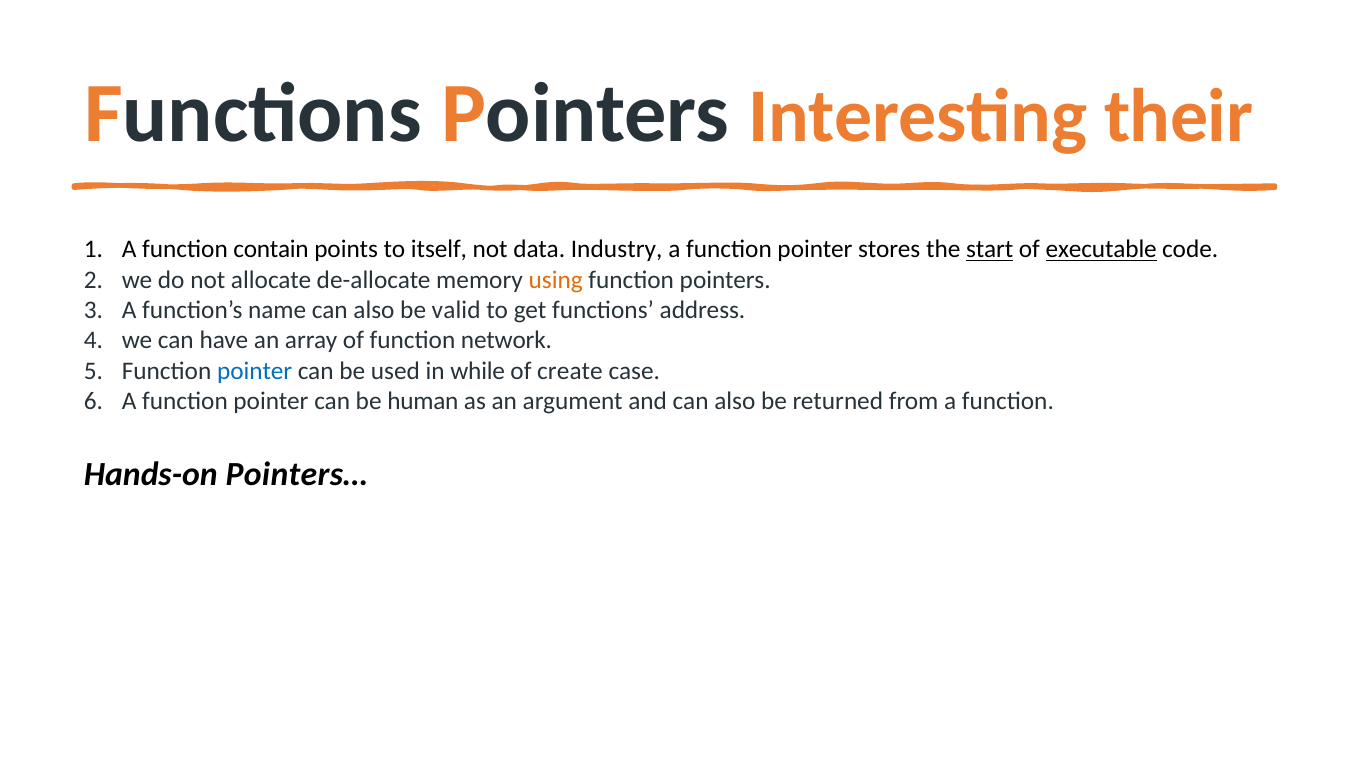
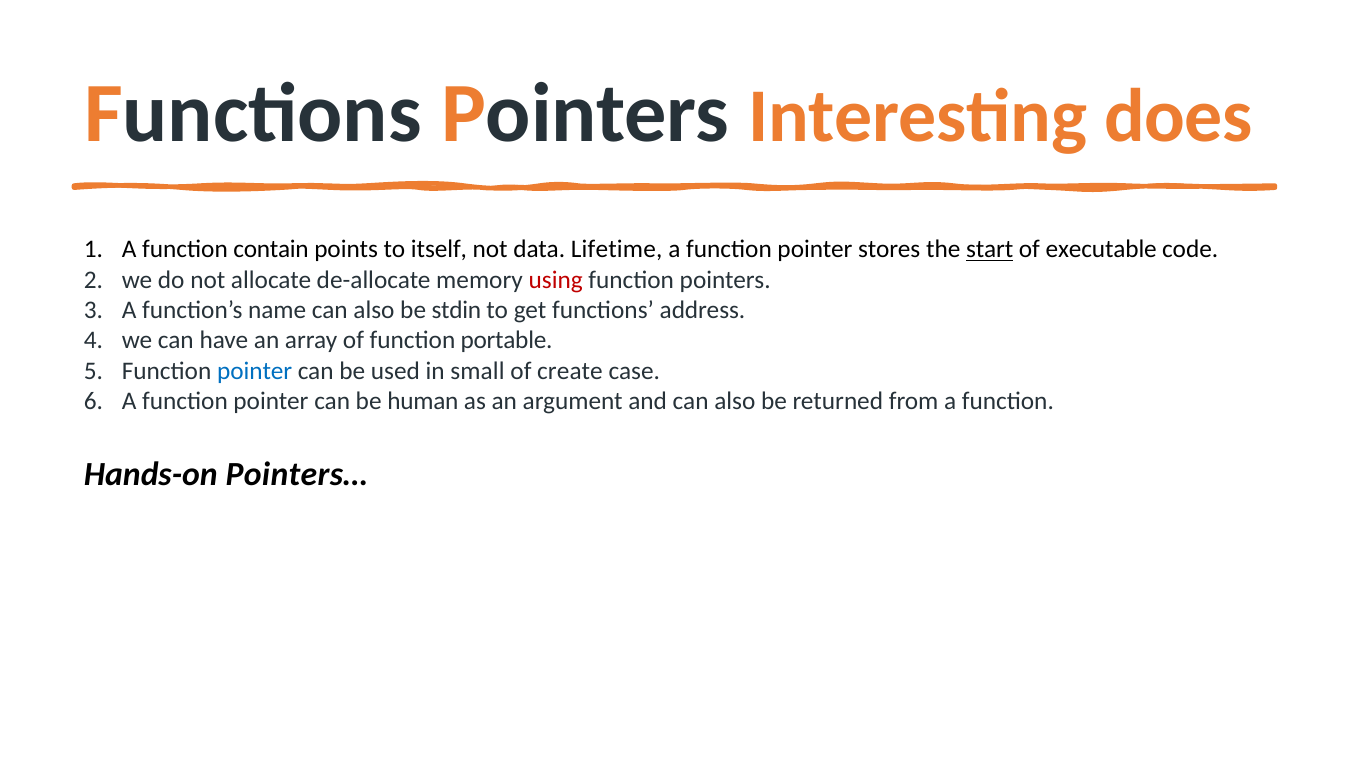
their: their -> does
Industry: Industry -> Lifetime
executable underline: present -> none
using colour: orange -> red
valid: valid -> stdin
network: network -> portable
while: while -> small
